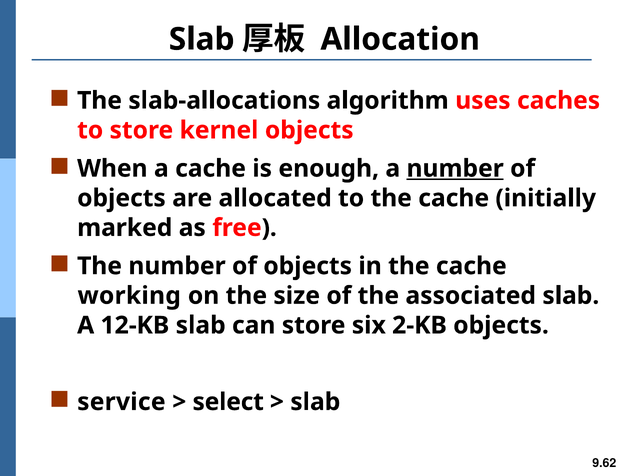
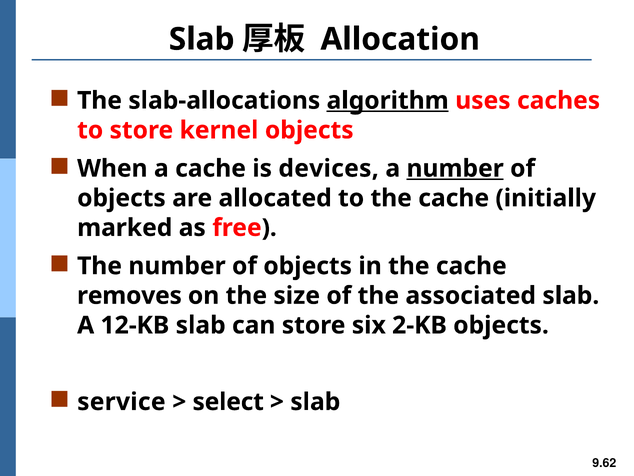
algorithm underline: none -> present
enough: enough -> devices
working: working -> removes
